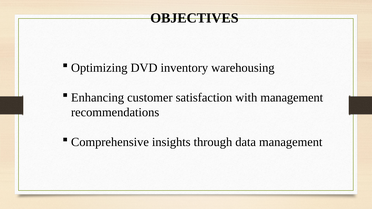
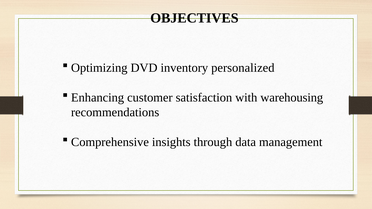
warehousing: warehousing -> personalized
with management: management -> warehousing
